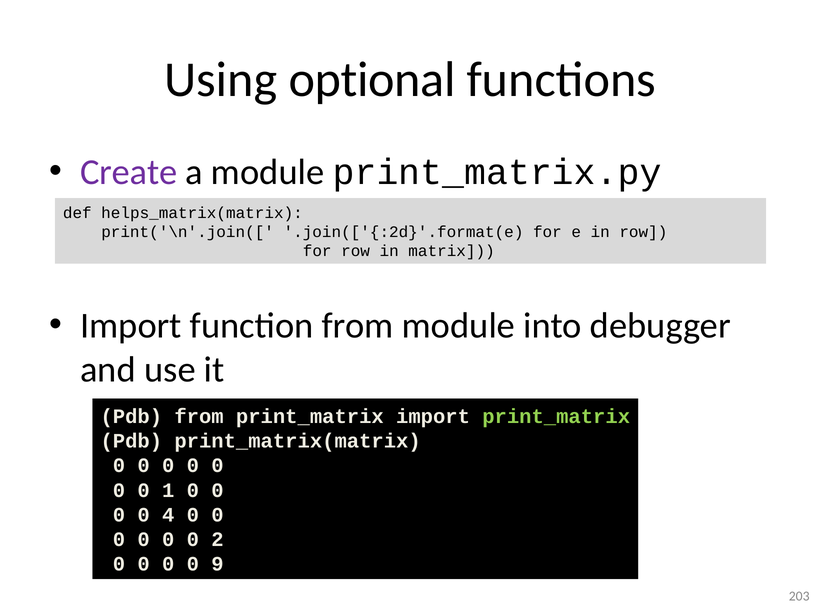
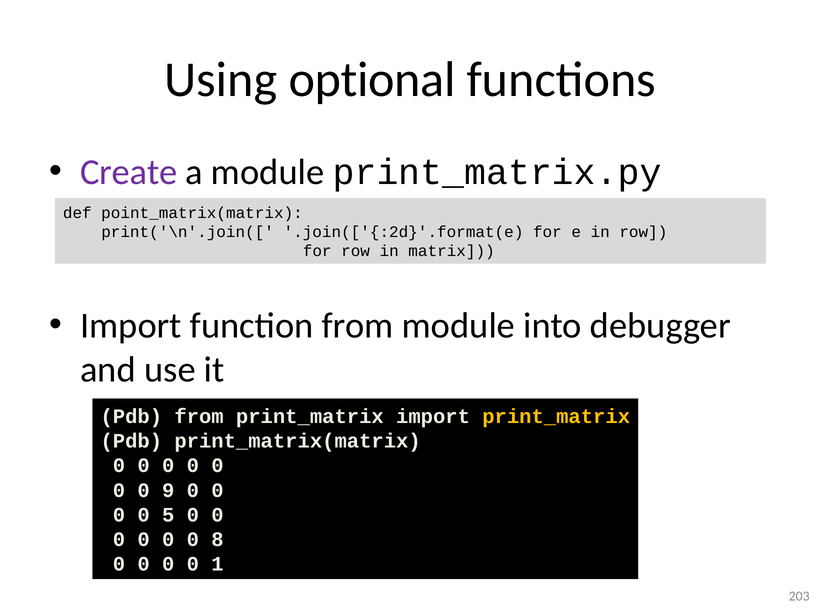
helps_matrix(matrix: helps_matrix(matrix -> point_matrix(matrix
print_matrix at (556, 416) colour: light green -> yellow
1: 1 -> 9
4: 4 -> 5
2: 2 -> 8
9: 9 -> 1
